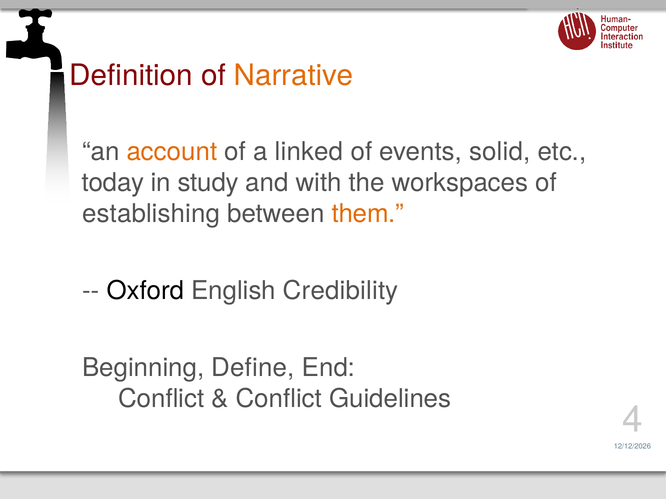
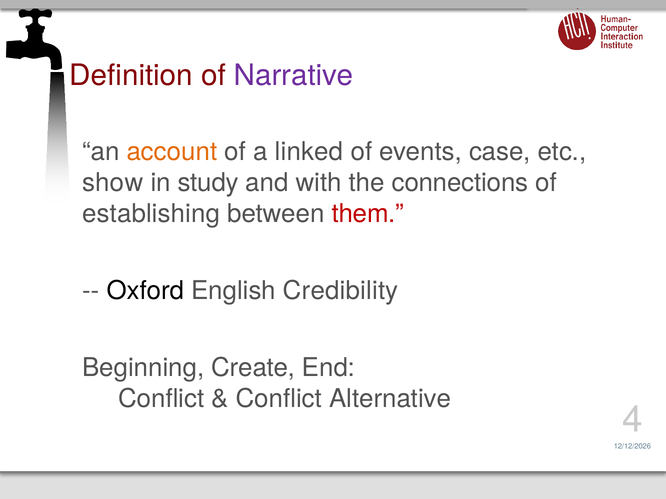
Narrative colour: orange -> purple
solid: solid -> case
today: today -> show
workspaces: workspaces -> connections
them colour: orange -> red
Define: Define -> Create
Guidelines: Guidelines -> Alternative
